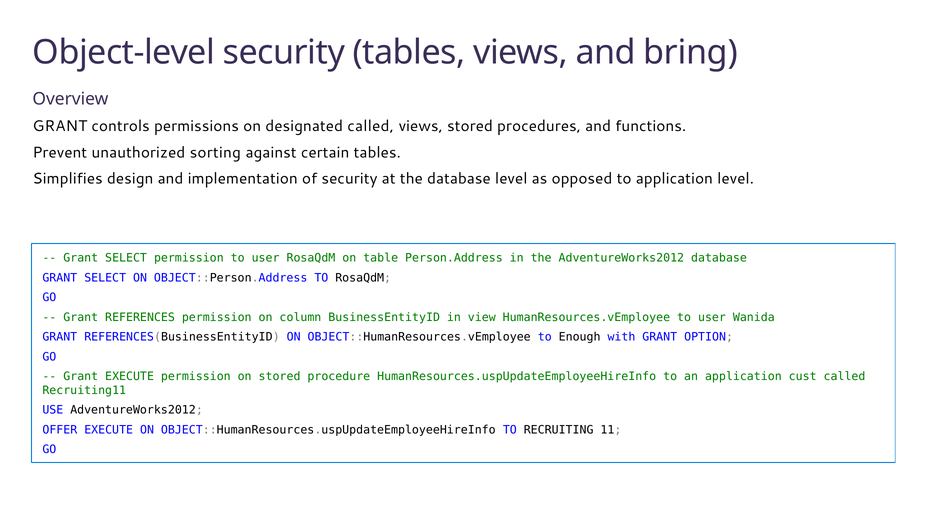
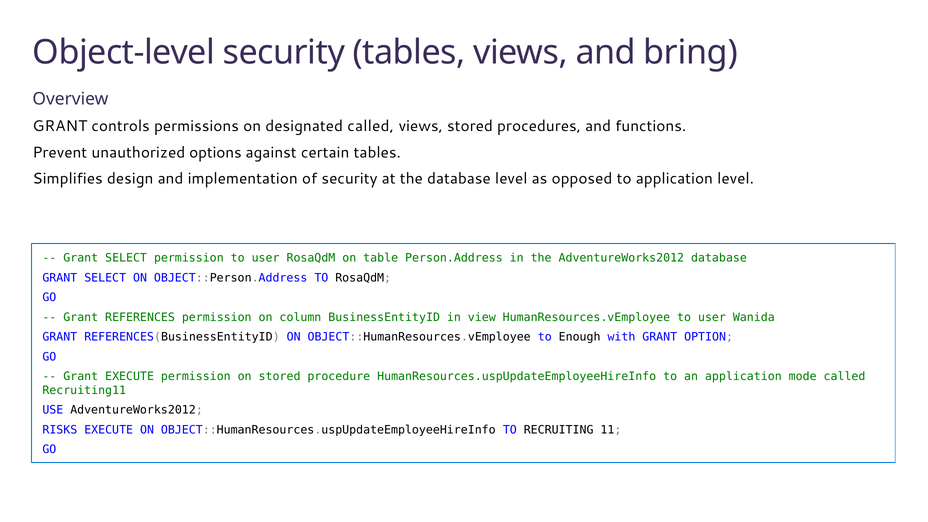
sorting: sorting -> options
cust: cust -> mode
OFFER: OFFER -> RISKS
